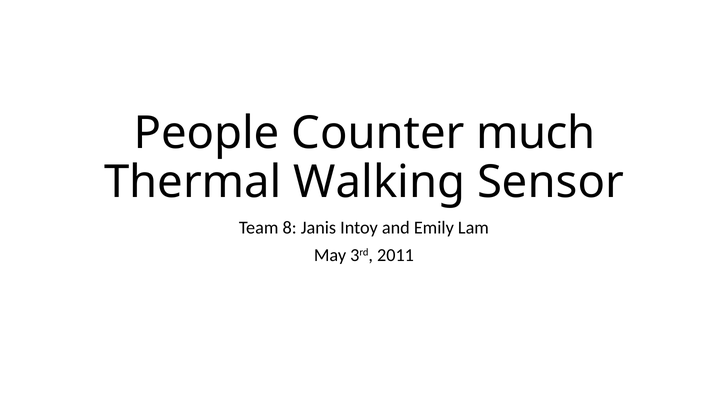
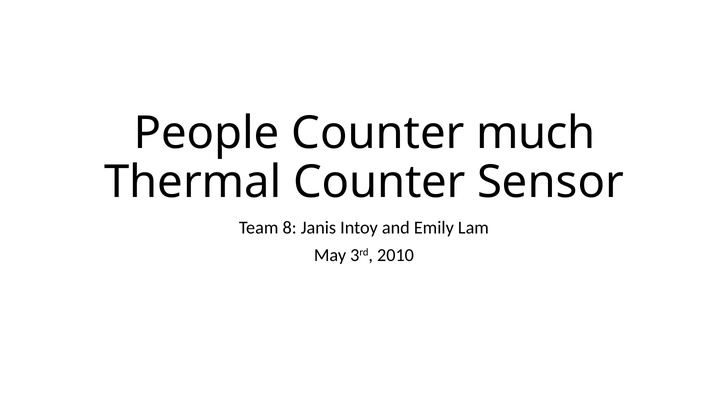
Thermal Walking: Walking -> Counter
2011: 2011 -> 2010
